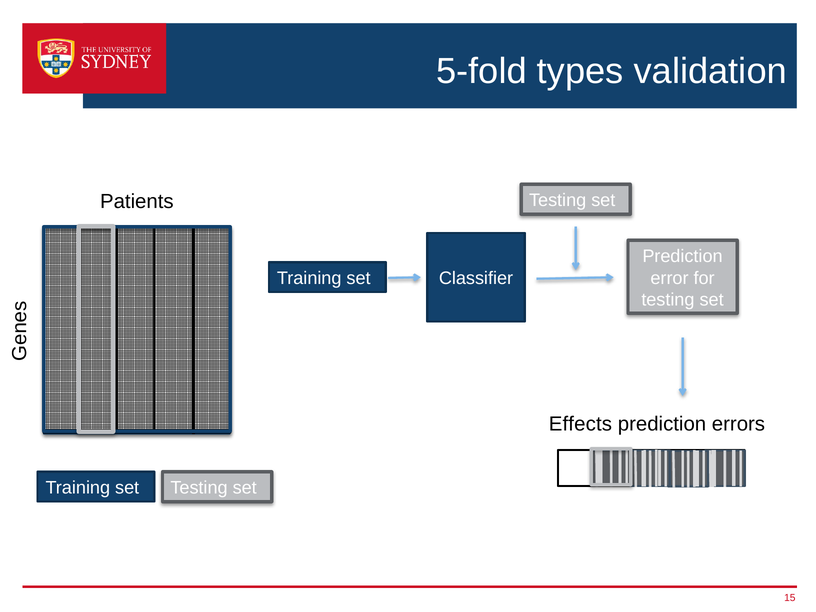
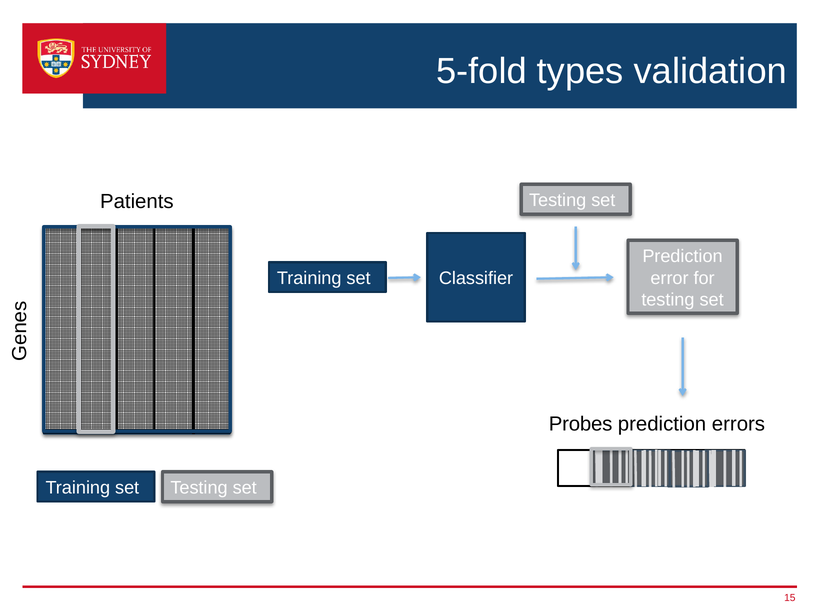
Effects: Effects -> Probes
